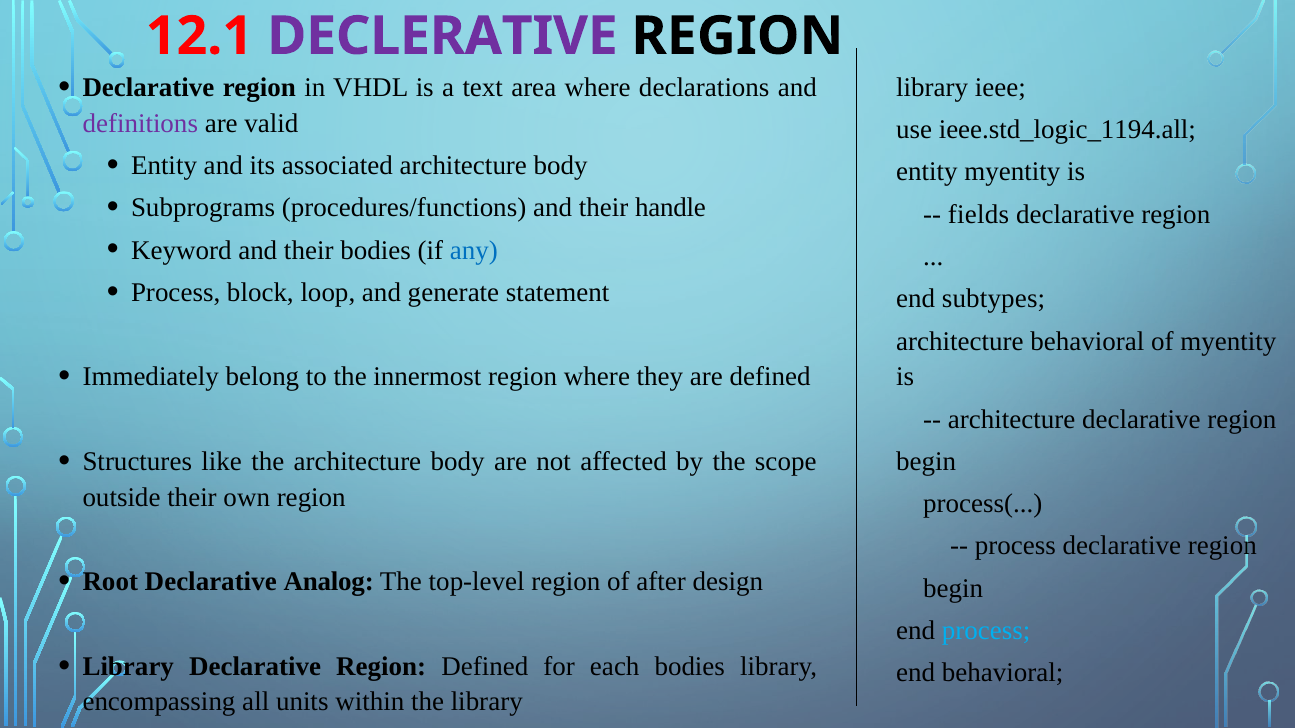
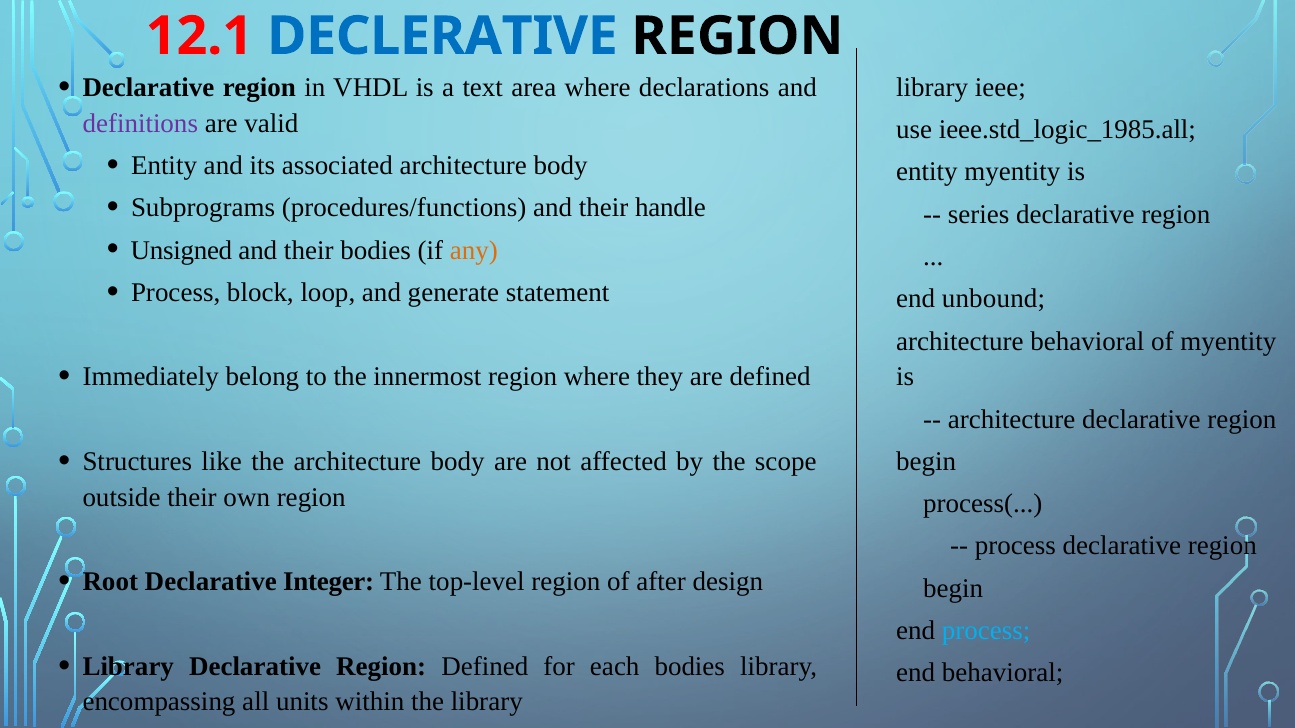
DECLERATIVE colour: purple -> blue
ieee.std_logic_1194.all: ieee.std_logic_1194.all -> ieee.std_logic_1985.all
fields: fields -> series
Keyword: Keyword -> Unsigned
any colour: blue -> orange
subtypes: subtypes -> unbound
Analog: Analog -> Integer
